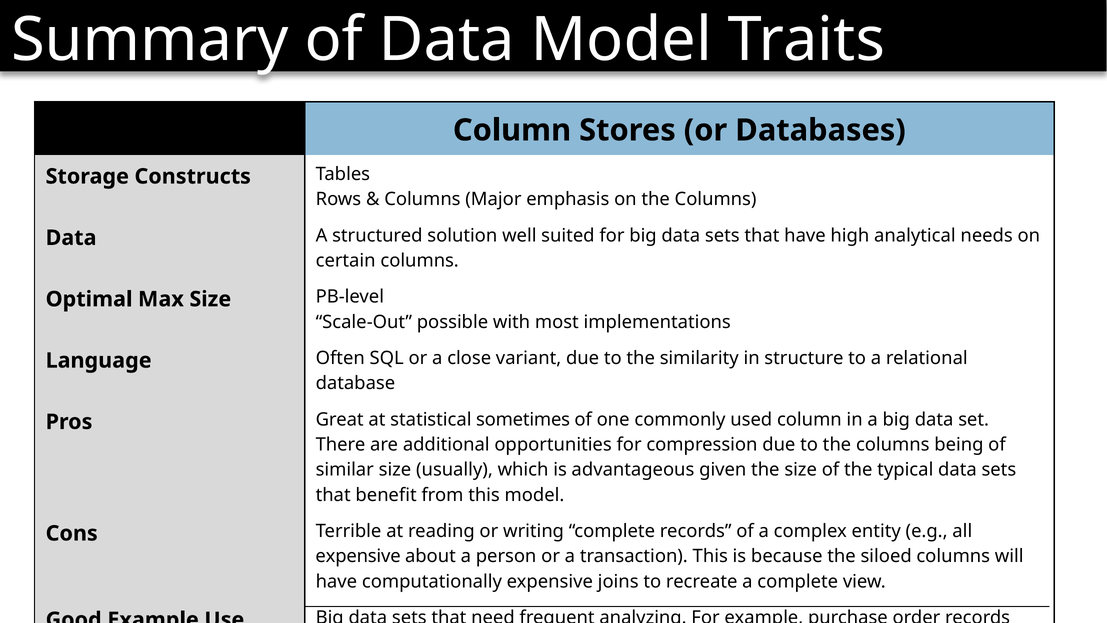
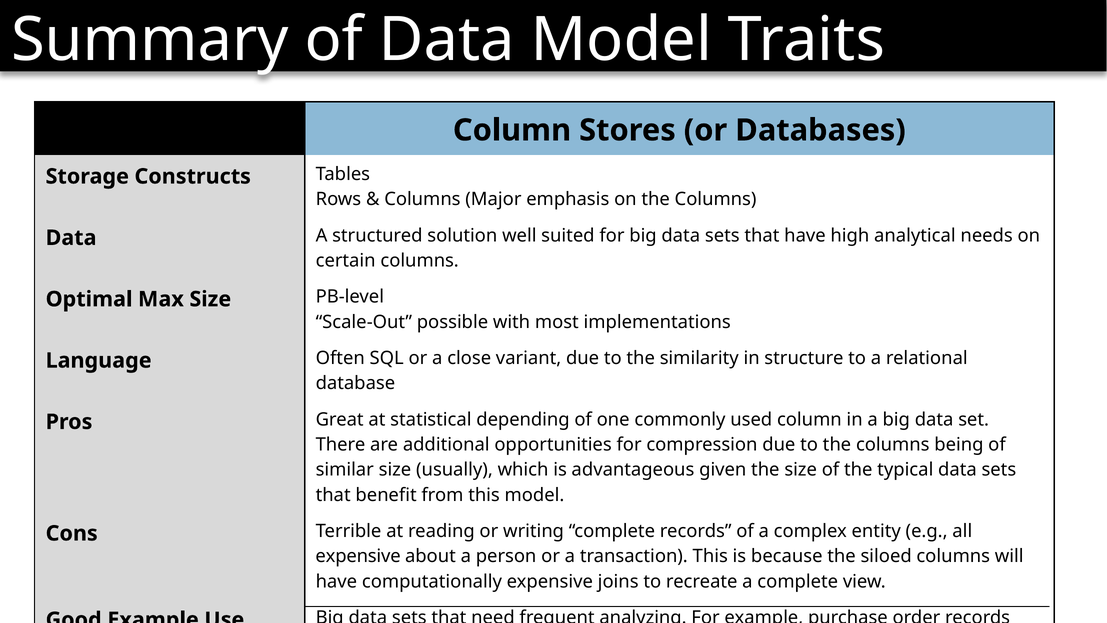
sometimes: sometimes -> depending
